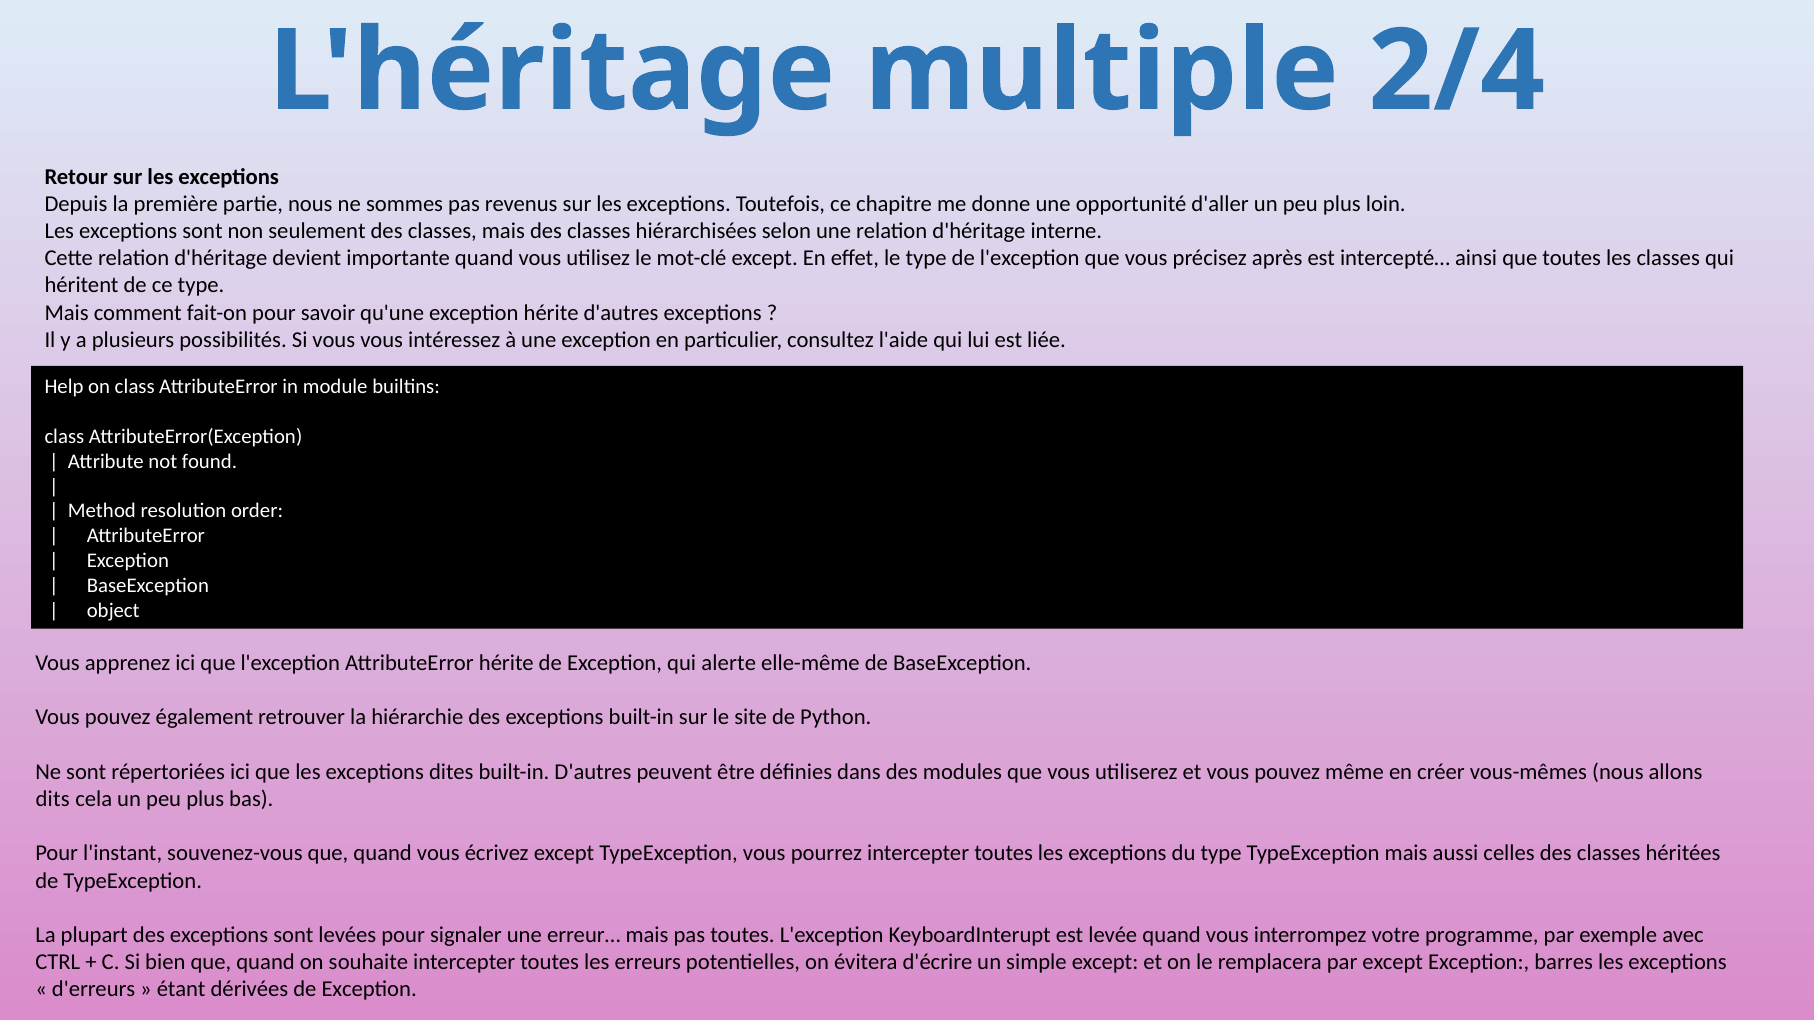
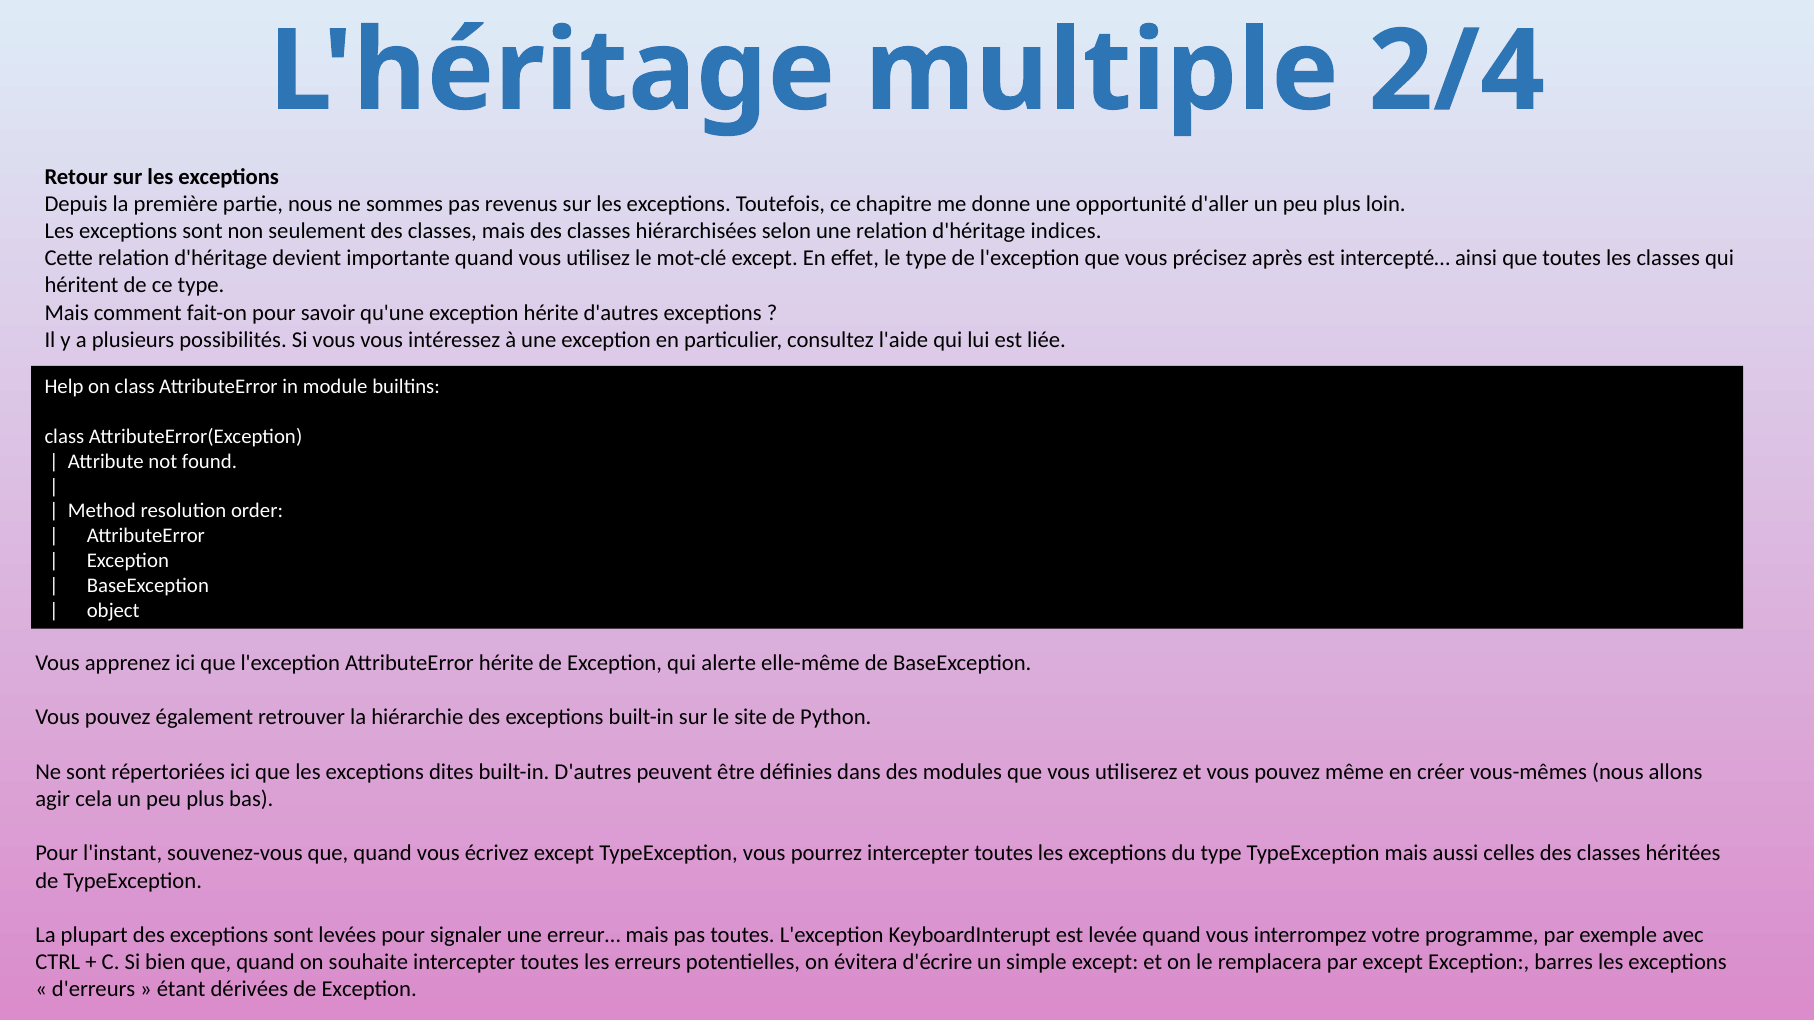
interne: interne -> indices
dits: dits -> agir
